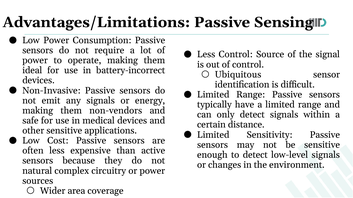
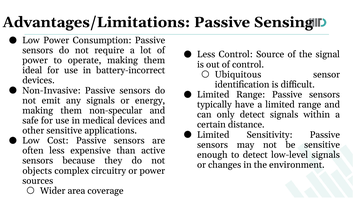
non-vendors: non-vendors -> non-specular
natural: natural -> objects
